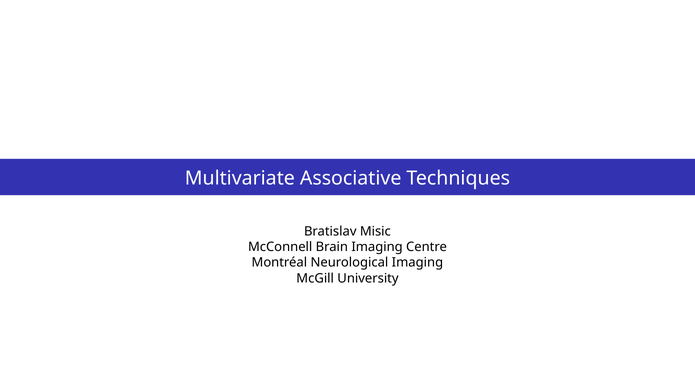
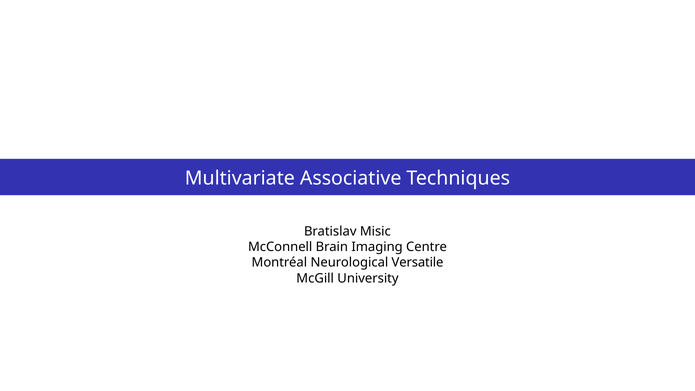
Neurological Imaging: Imaging -> Versatile
